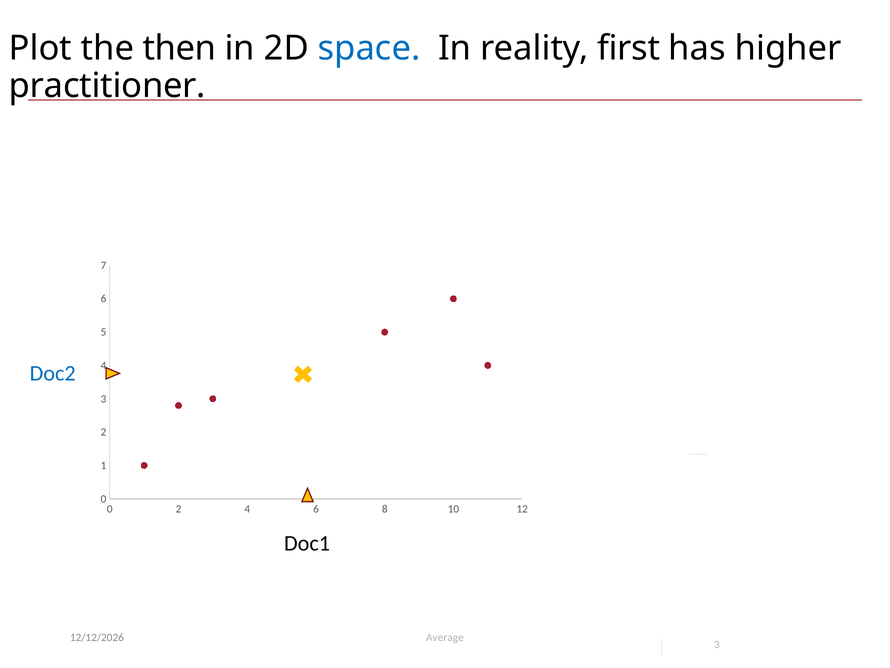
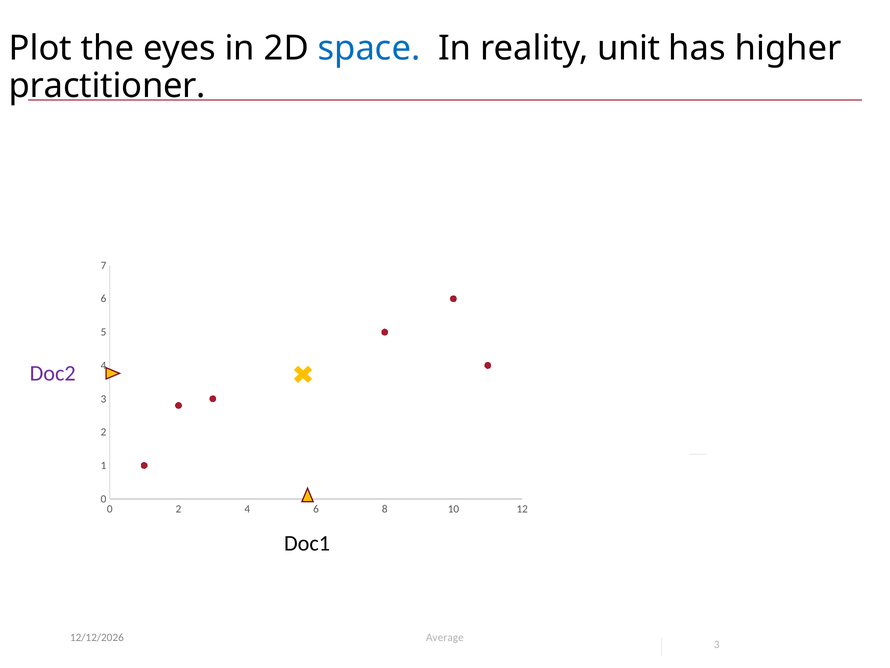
then: then -> eyes
first: first -> unit
Doc2 colour: blue -> purple
